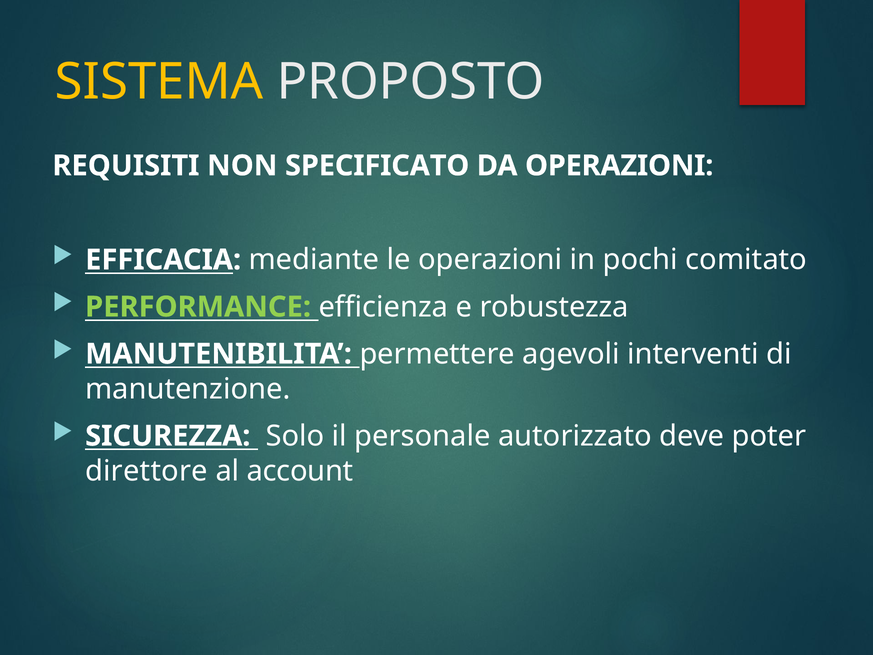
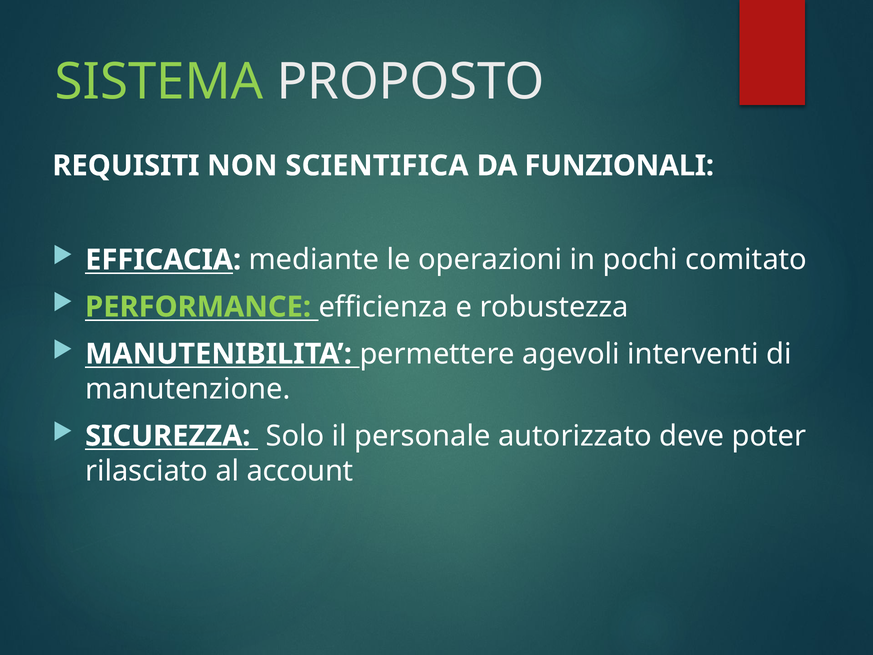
SISTEMA colour: yellow -> light green
SPECIFICATO: SPECIFICATO -> SCIENTIFICA
DA OPERAZIONI: OPERAZIONI -> FUNZIONALI
direttore: direttore -> rilasciato
